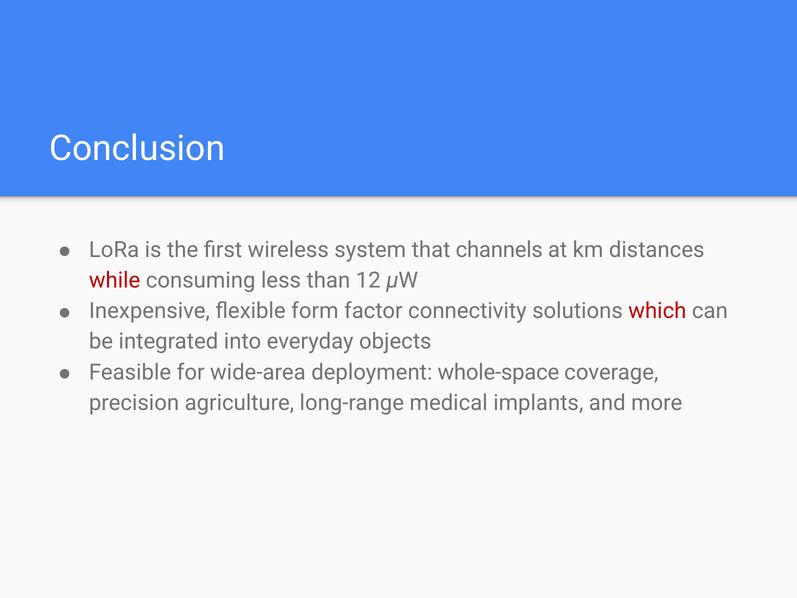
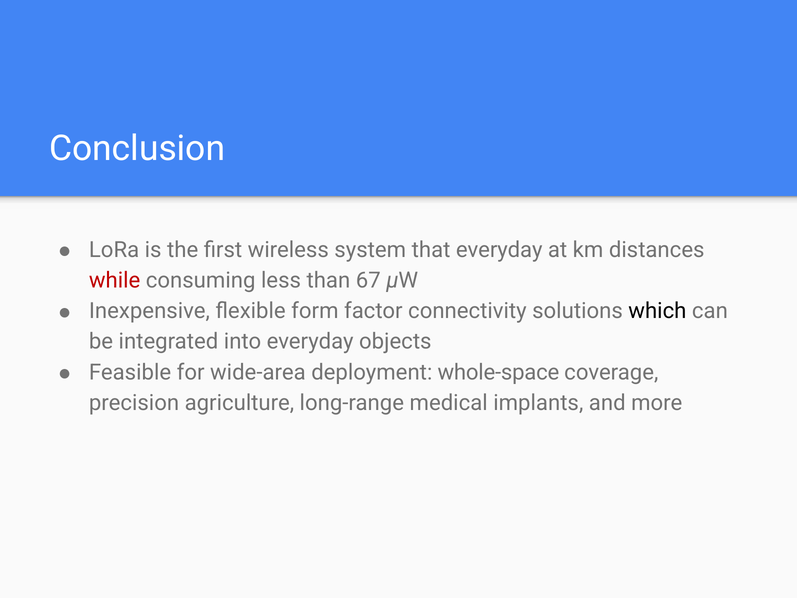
that channels: channels -> everyday
12: 12 -> 67
which colour: red -> black
